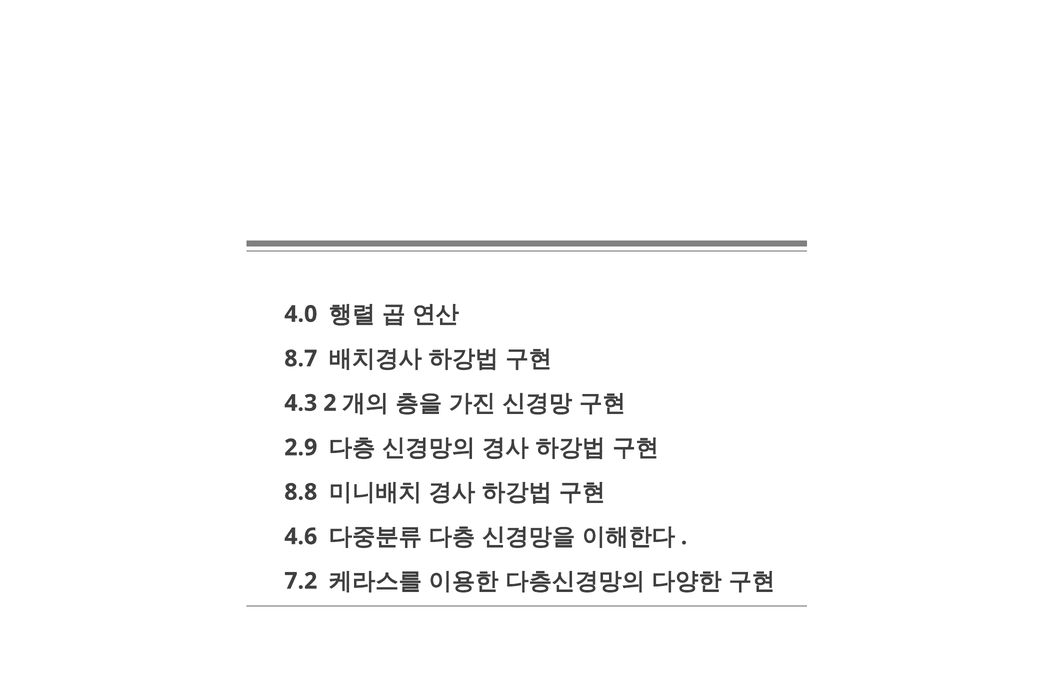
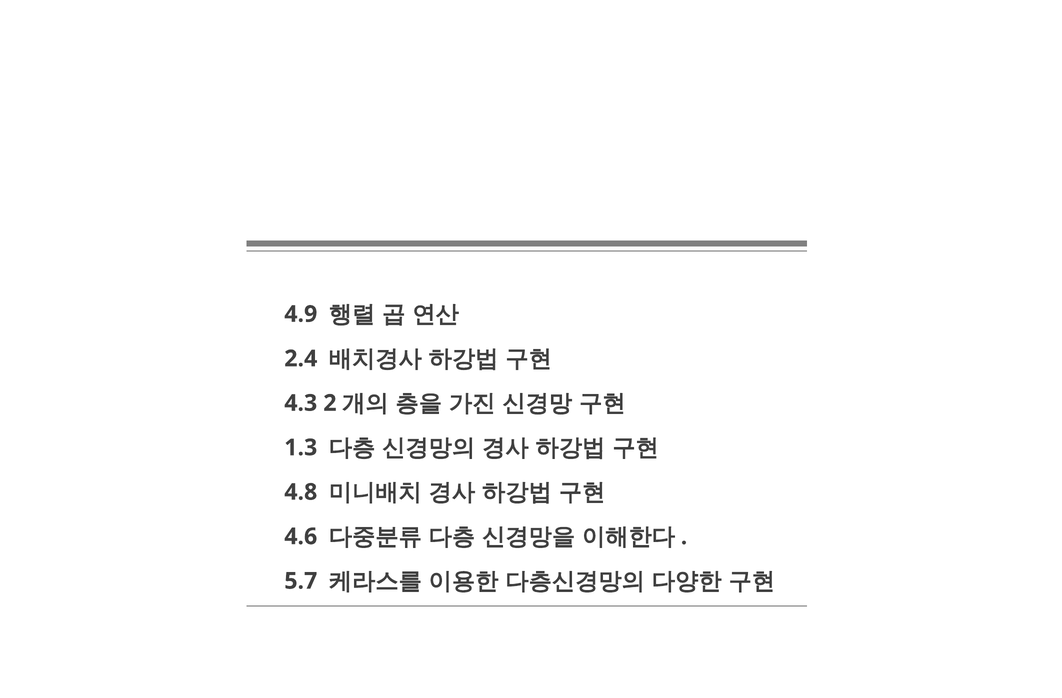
4.0: 4.0 -> 4.9
8.7: 8.7 -> 2.4
2.9: 2.9 -> 1.3
8.8: 8.8 -> 4.8
7.2: 7.2 -> 5.7
